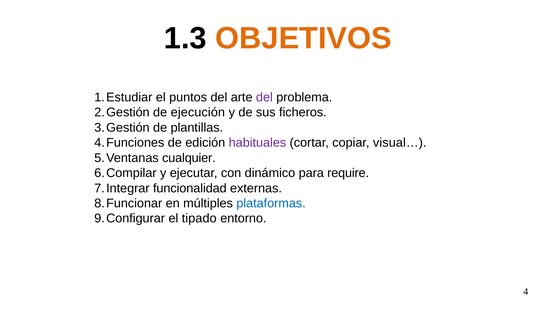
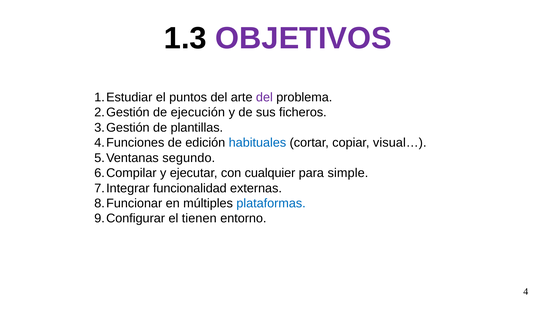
OBJETIVOS colour: orange -> purple
habituales colour: purple -> blue
cualquier: cualquier -> segundo
dinámico: dinámico -> cualquier
require: require -> simple
tipado: tipado -> tienen
